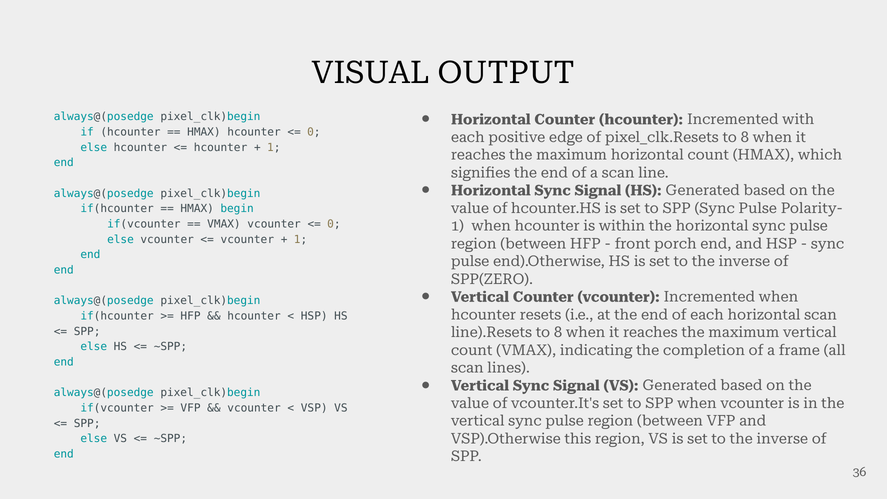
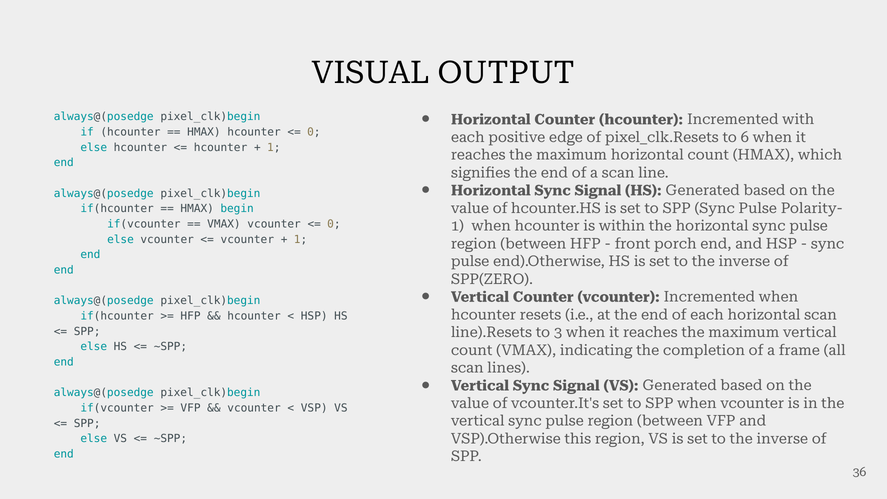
pixel_clk.Resets to 8: 8 -> 6
line).Resets to 8: 8 -> 3
